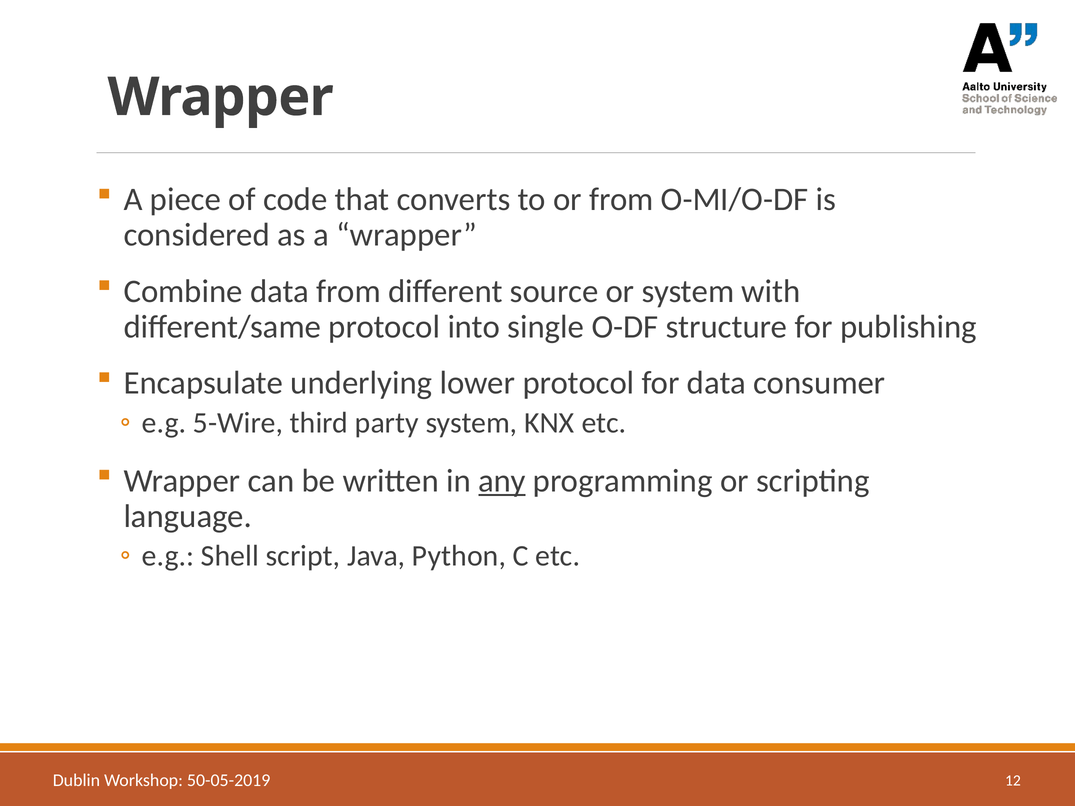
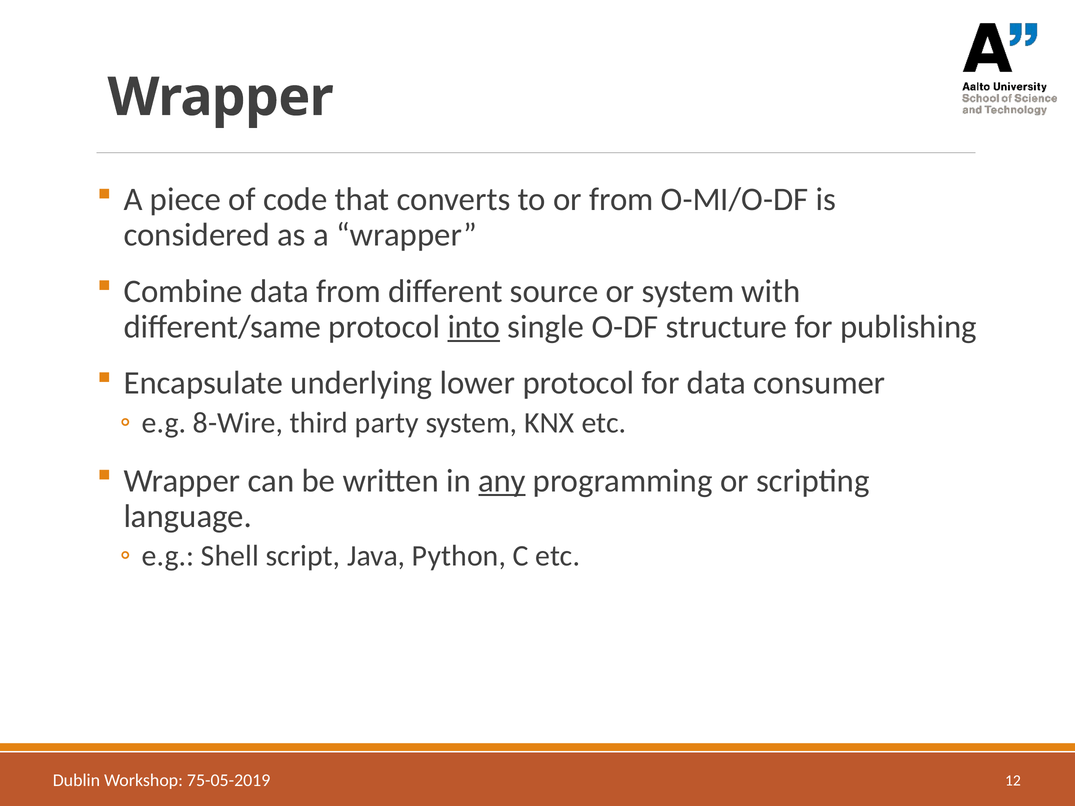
into underline: none -> present
5-Wire: 5-Wire -> 8-Wire
50-05-2019: 50-05-2019 -> 75-05-2019
